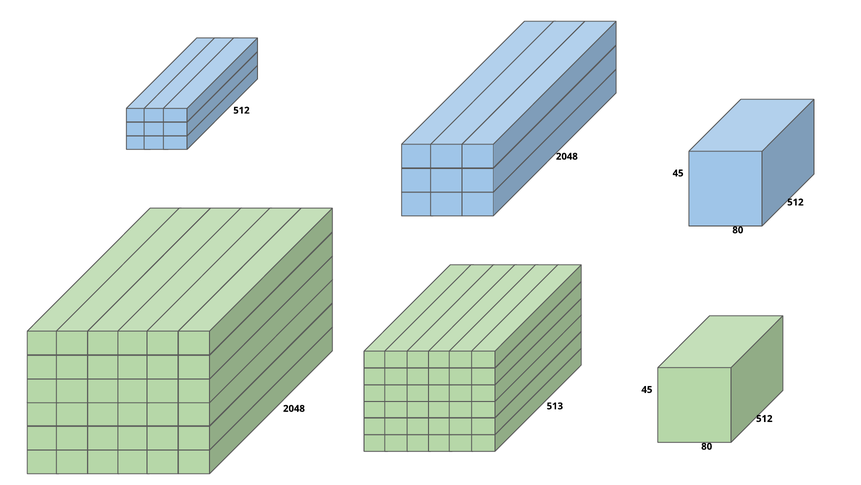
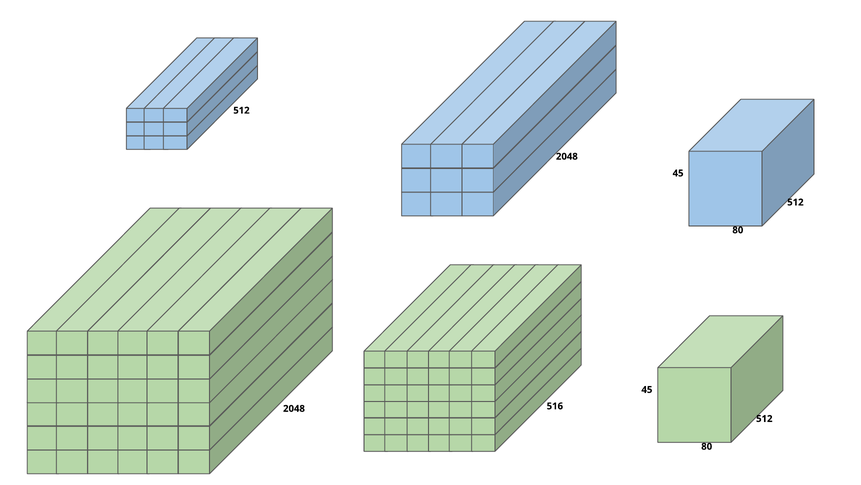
513: 513 -> 516
